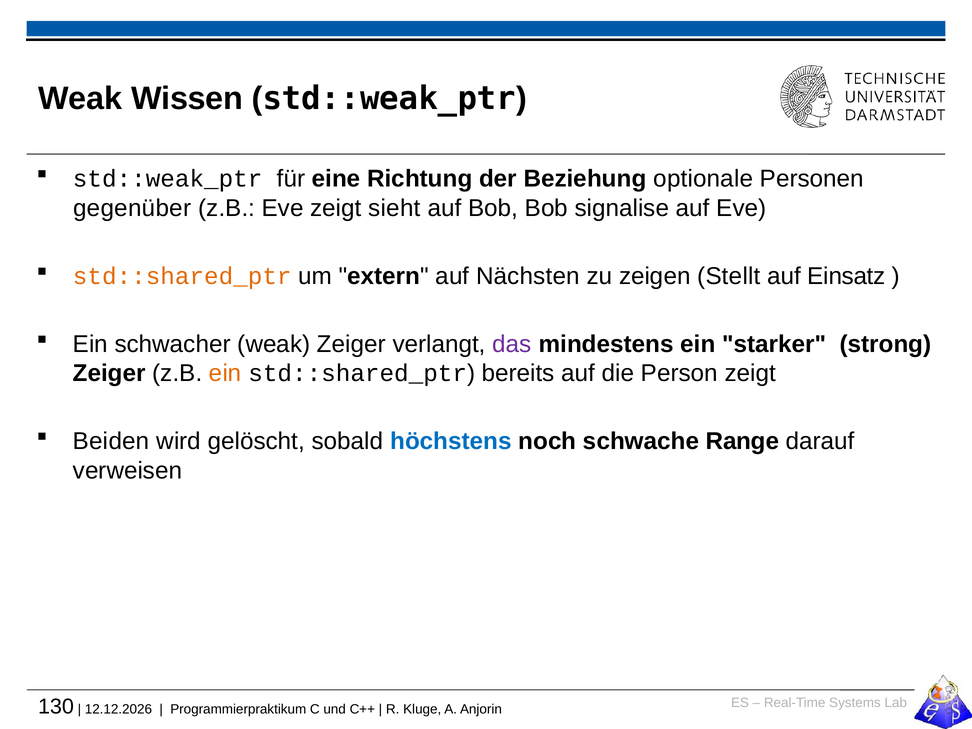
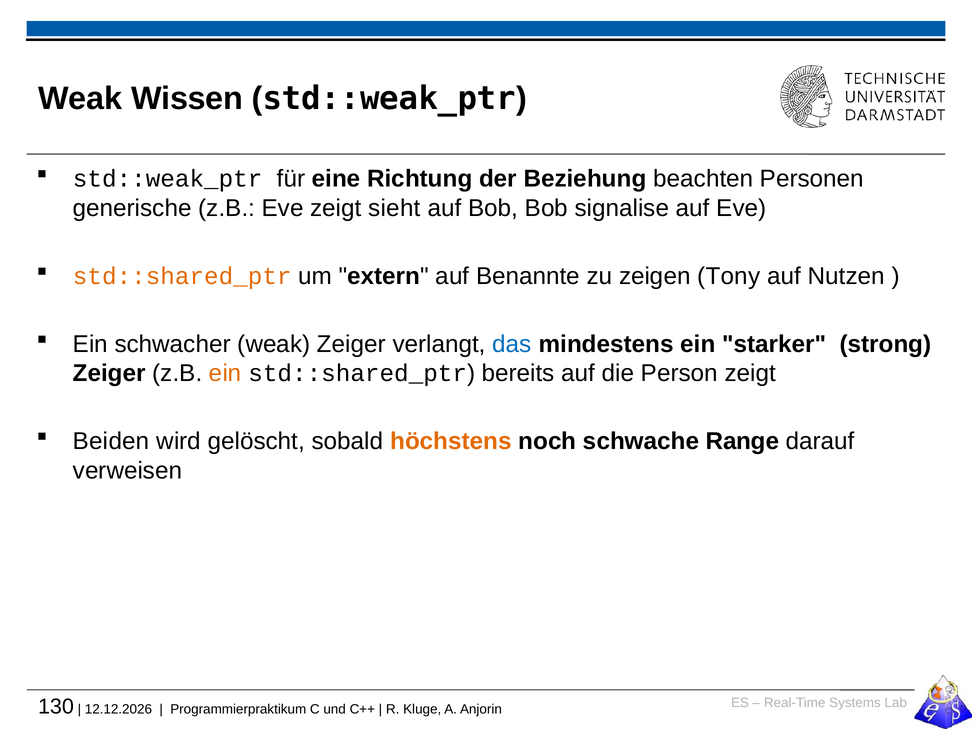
optionale: optionale -> beachten
gegenüber: gegenüber -> generische
Nächsten: Nächsten -> Benannte
Stellt: Stellt -> Tony
Einsatz: Einsatz -> Nutzen
das colour: purple -> blue
höchstens colour: blue -> orange
